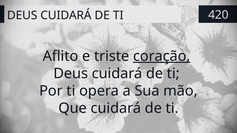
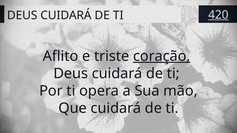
420 underline: none -> present
